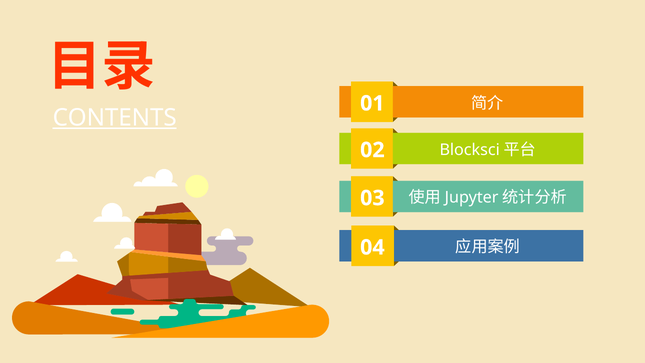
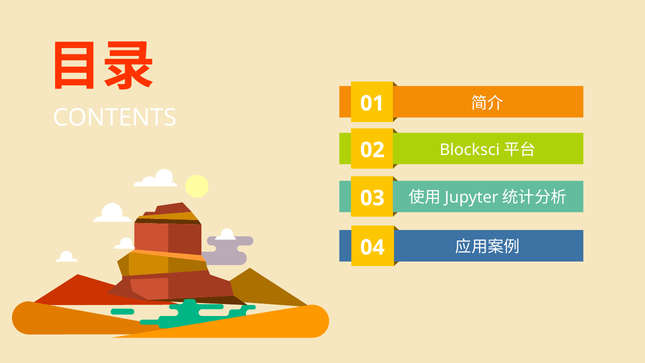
CONTENTS underline: present -> none
